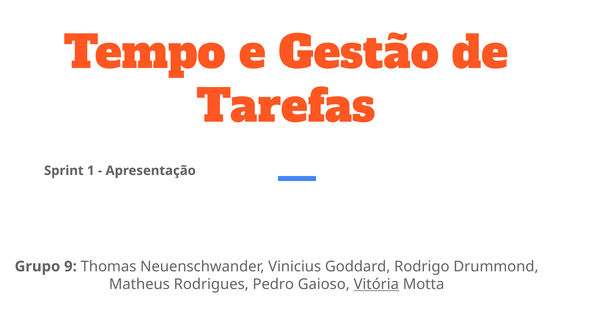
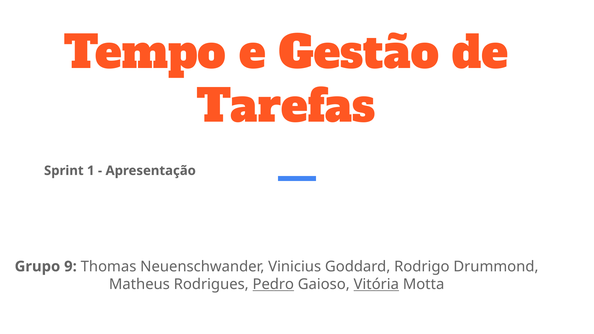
Pedro underline: none -> present
